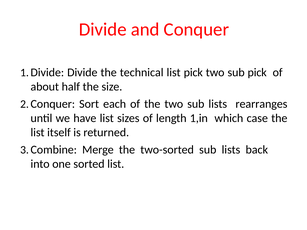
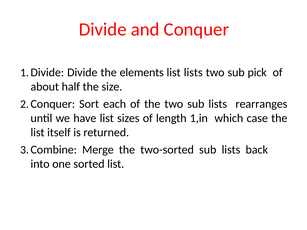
technical: technical -> elements
list pick: pick -> lists
